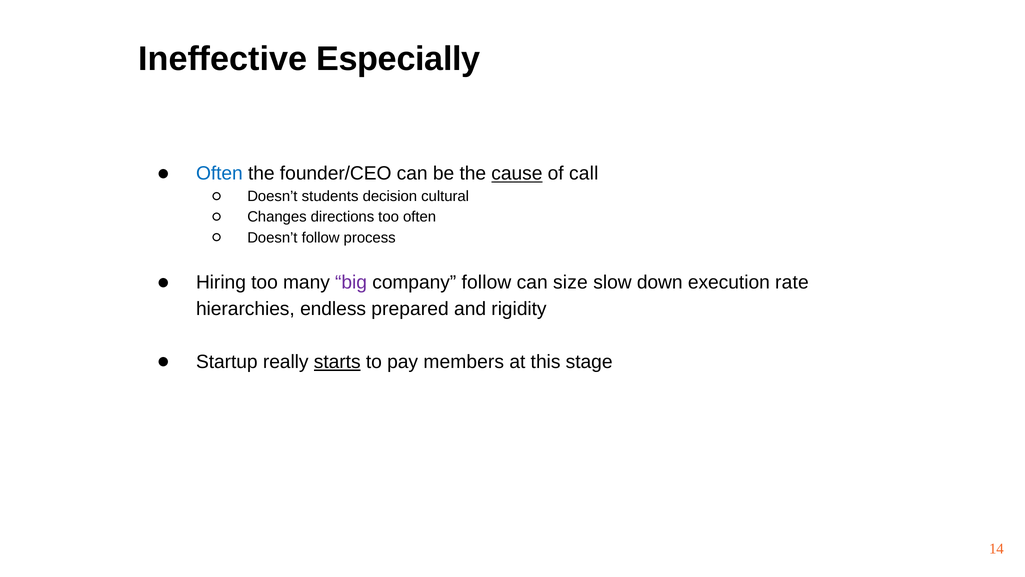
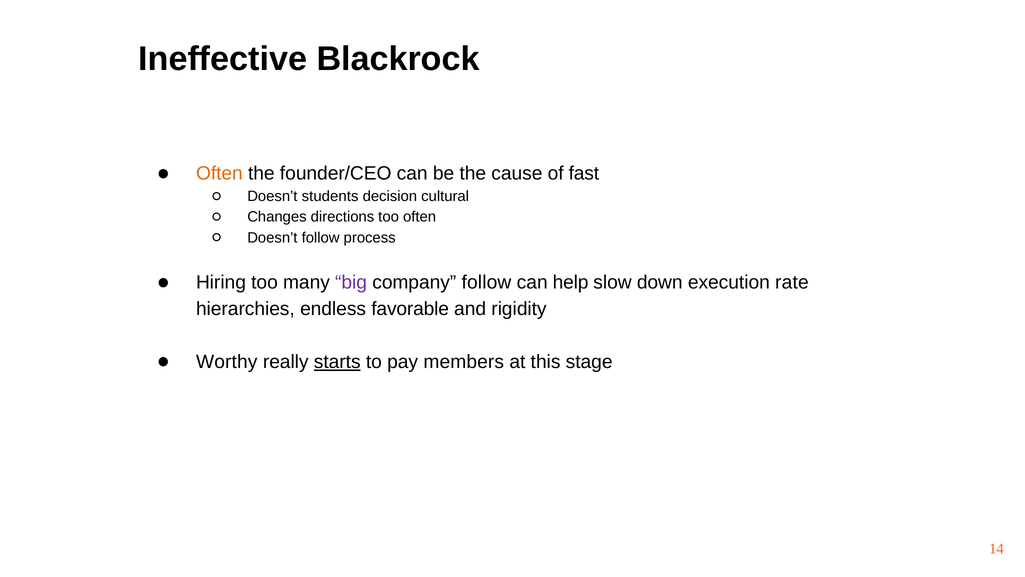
Especially: Especially -> Blackrock
Often at (219, 173) colour: blue -> orange
cause underline: present -> none
call: call -> fast
size: size -> help
prepared: prepared -> favorable
Startup: Startup -> Worthy
